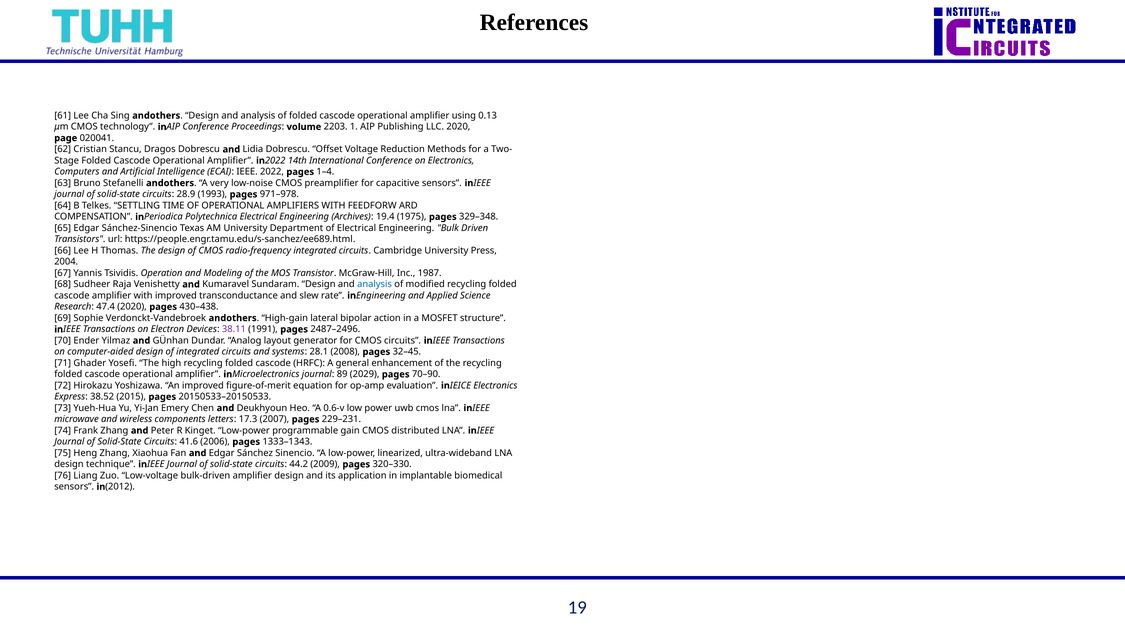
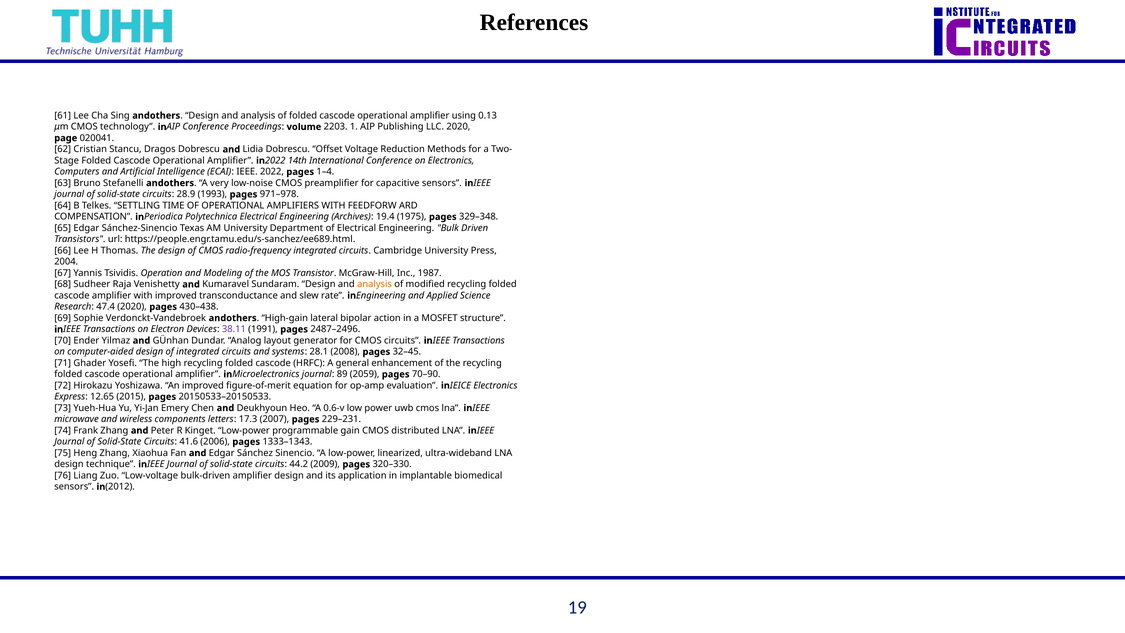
analysis at (375, 284) colour: blue -> orange
2029: 2029 -> 2059
38.52: 38.52 -> 12.65
